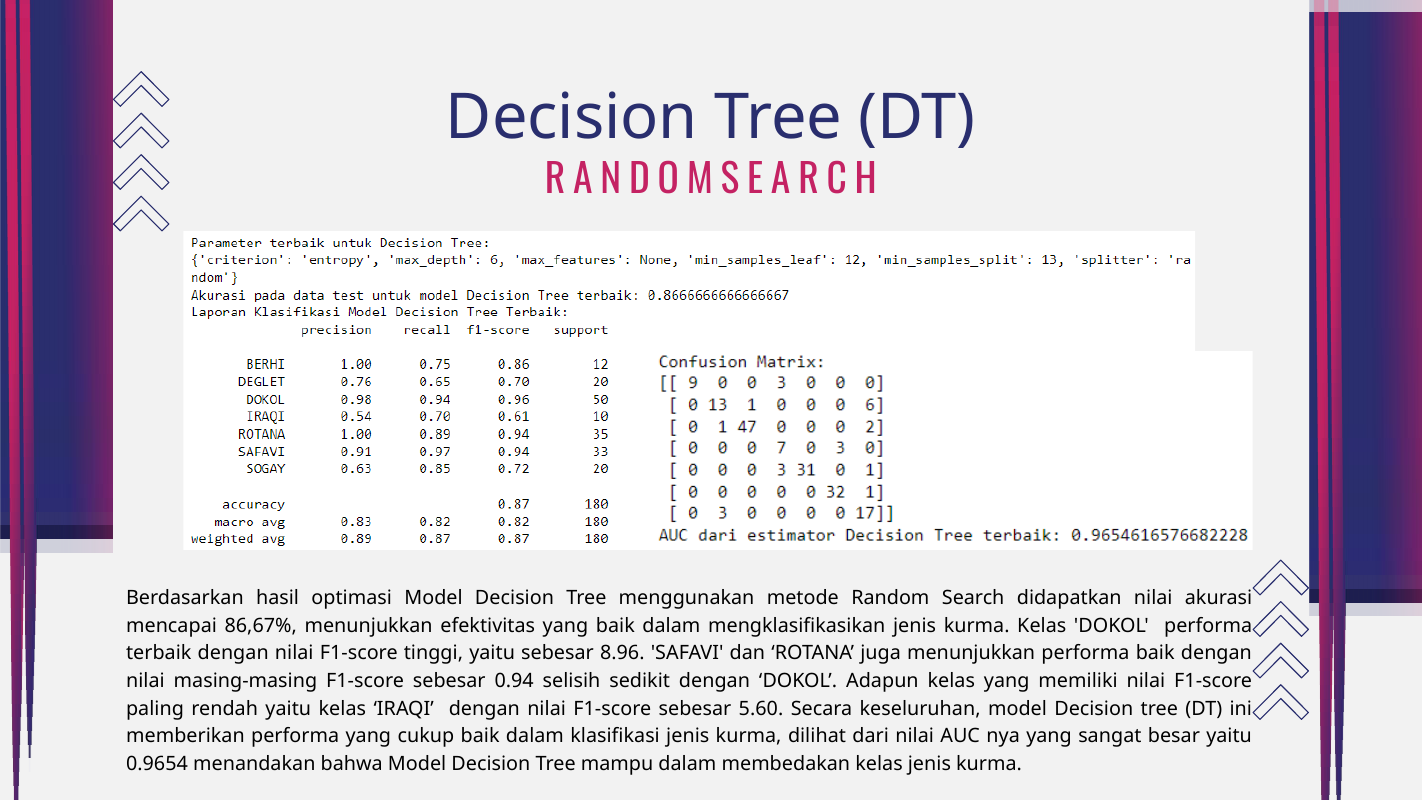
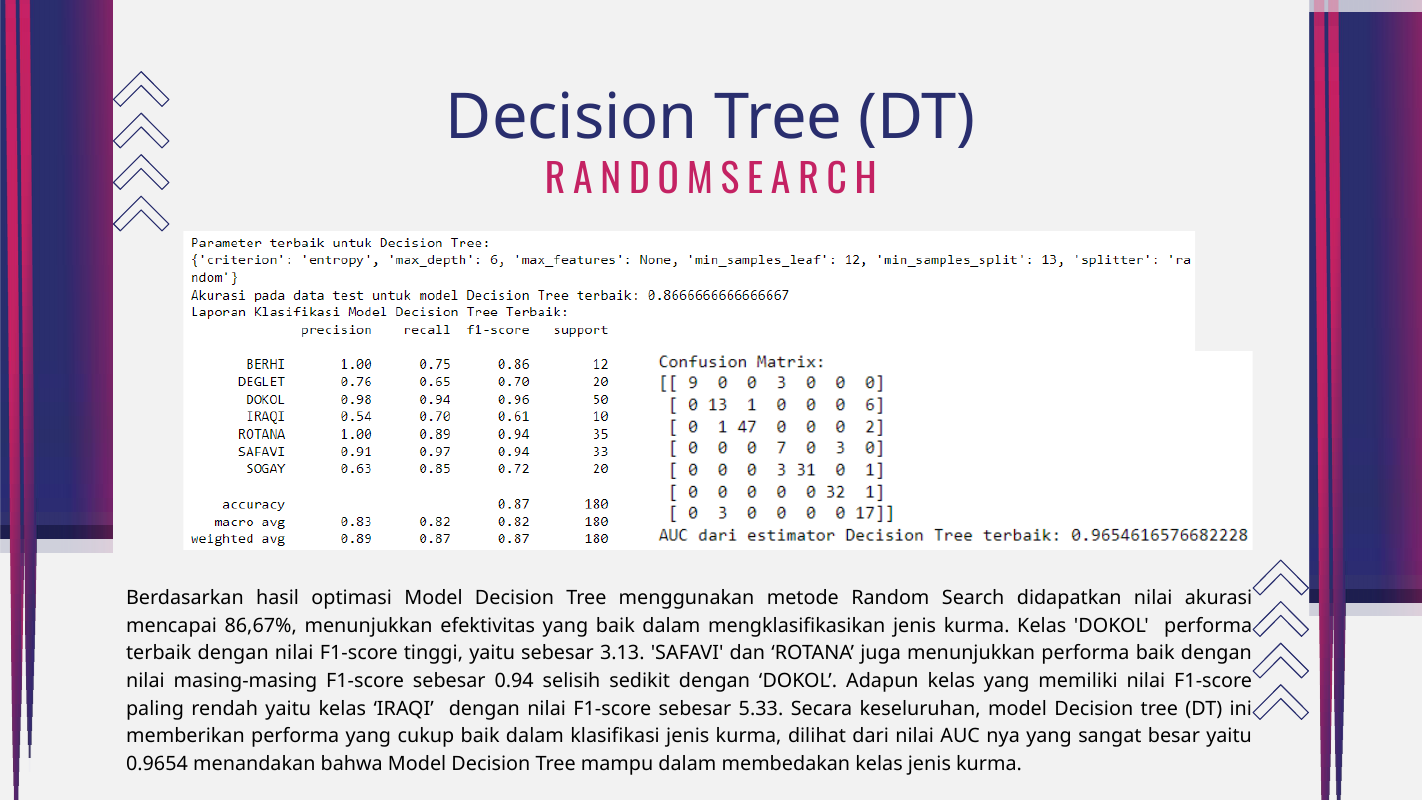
8.96: 8.96 -> 3.13
5.60: 5.60 -> 5.33
